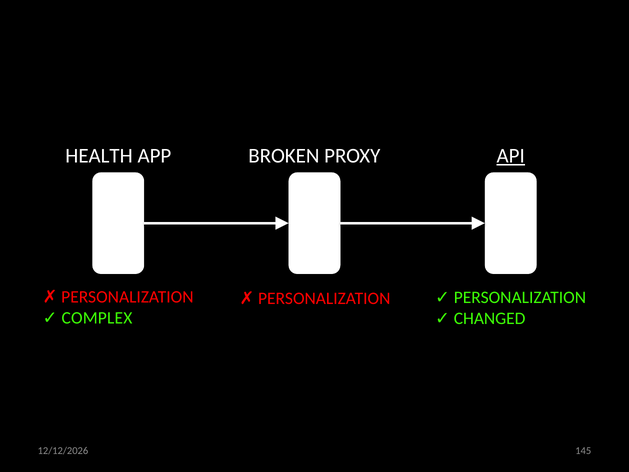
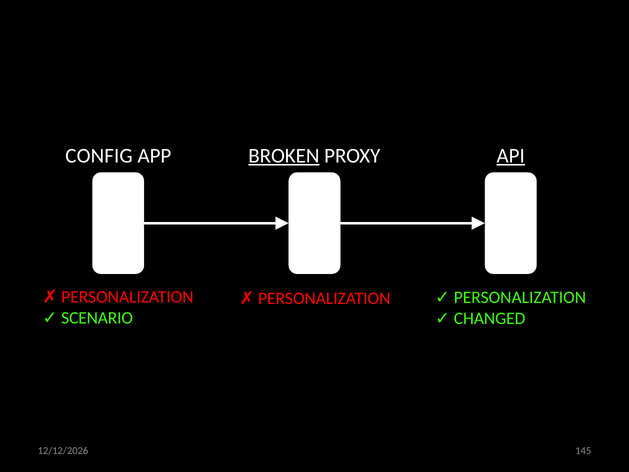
HEALTH: HEALTH -> CONFIG
BROKEN underline: none -> present
COMPLEX: COMPLEX -> SCENARIO
